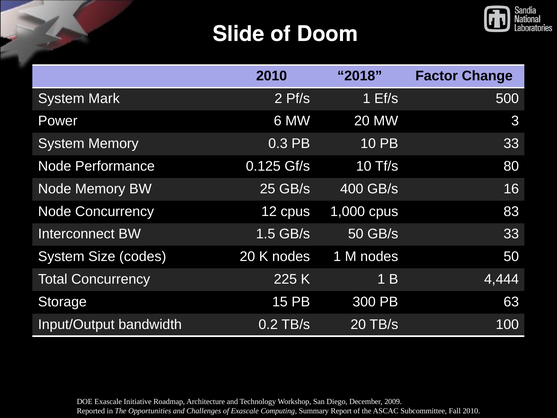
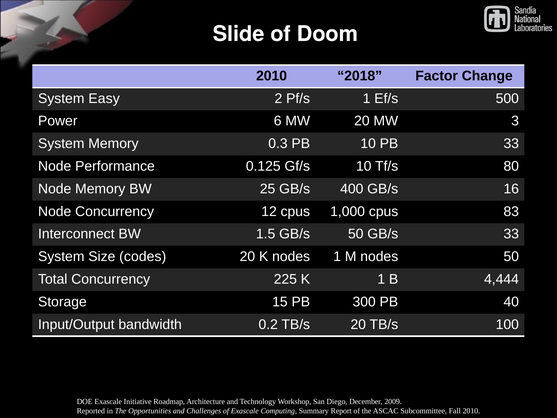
Mark: Mark -> Easy
63: 63 -> 40
